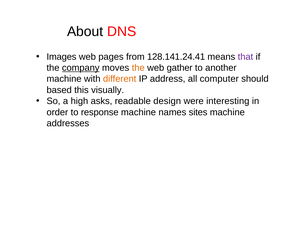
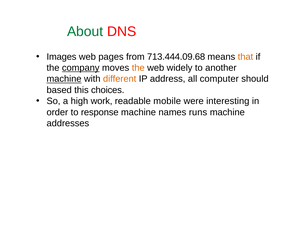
About colour: black -> green
128.141.24.41: 128.141.24.41 -> 713.444.09.68
that colour: purple -> orange
gather: gather -> widely
machine at (64, 79) underline: none -> present
visually: visually -> choices
asks: asks -> work
design: design -> mobile
sites: sites -> runs
